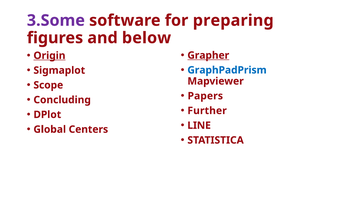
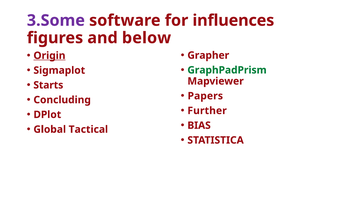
preparing: preparing -> influences
Grapher underline: present -> none
GraphPadPrism colour: blue -> green
Scope: Scope -> Starts
LINE: LINE -> BIAS
Centers: Centers -> Tactical
